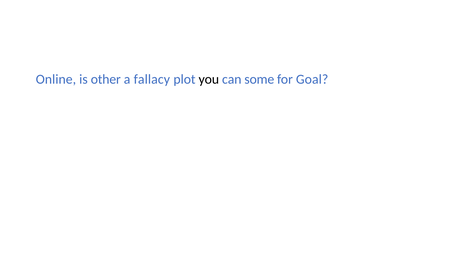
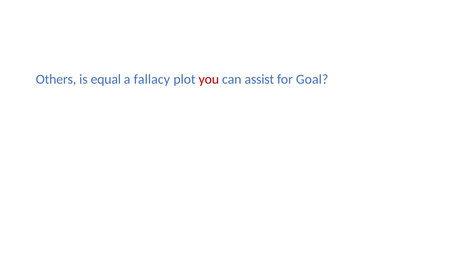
Online: Online -> Others
other: other -> equal
you colour: black -> red
some: some -> assist
